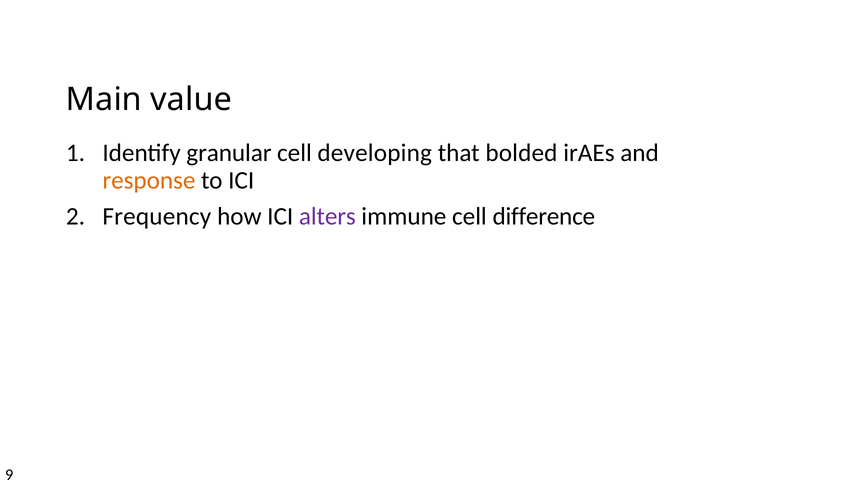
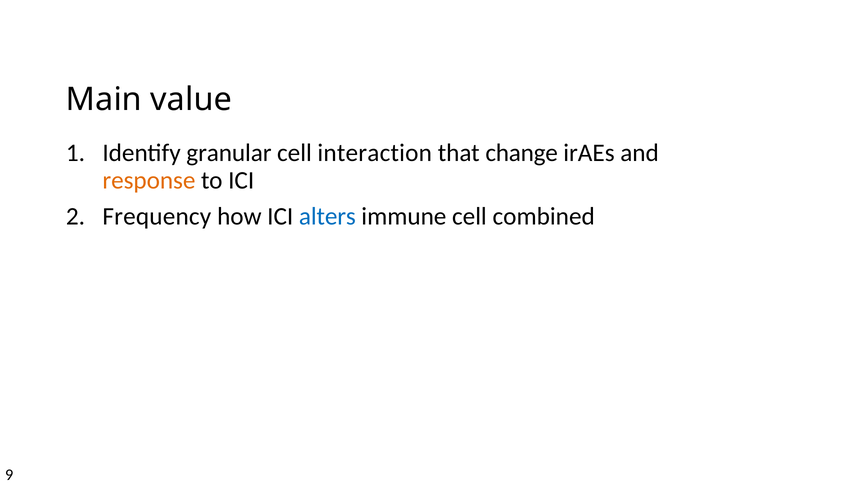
developing: developing -> interaction
bolded: bolded -> change
alters colour: purple -> blue
difference: difference -> combined
